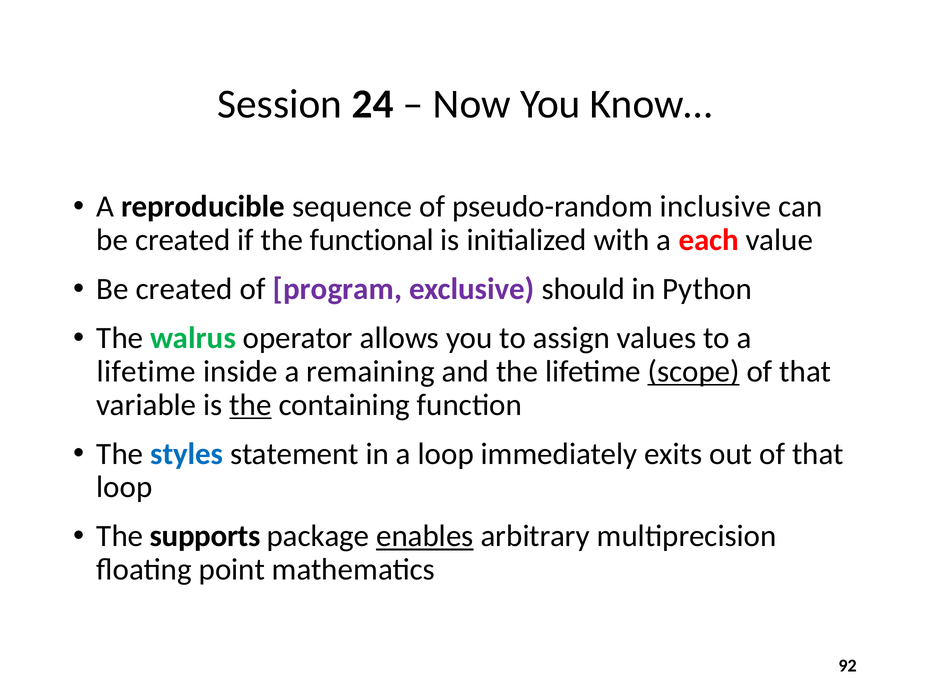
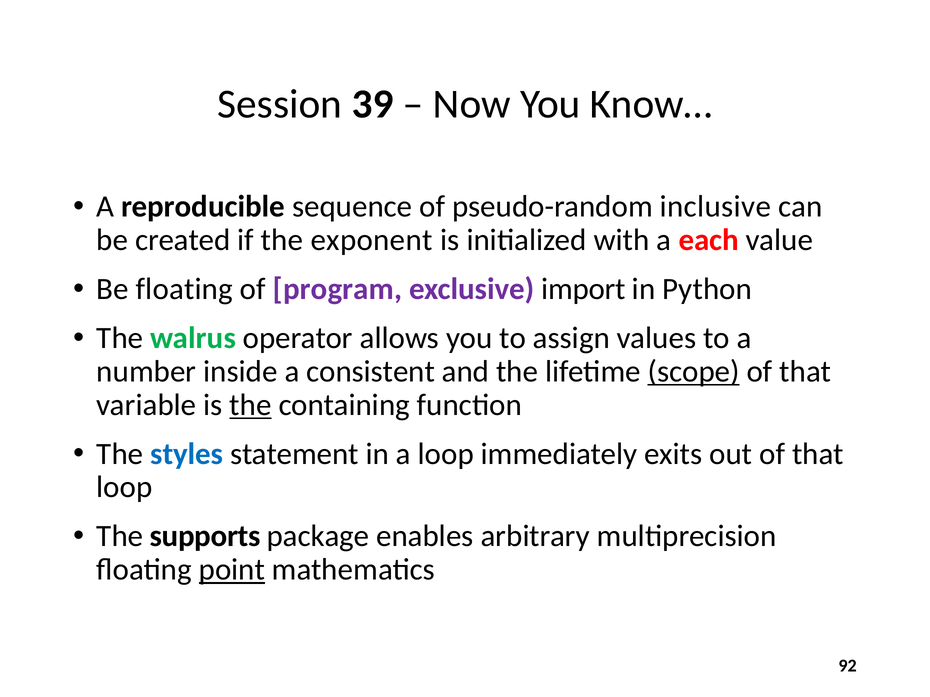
24: 24 -> 39
functional: functional -> exponent
created at (184, 289): created -> floating
should: should -> import
lifetime at (146, 372): lifetime -> number
remaining: remaining -> consistent
enables underline: present -> none
point underline: none -> present
